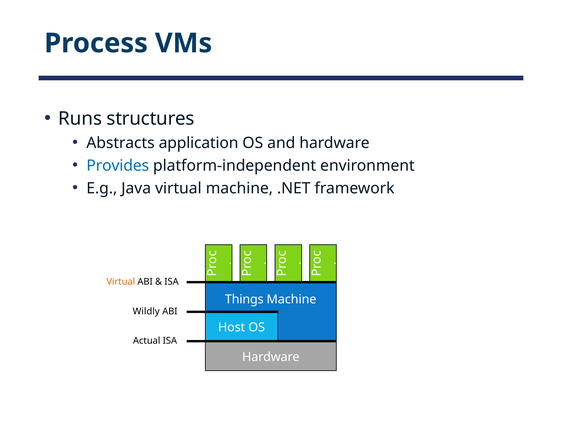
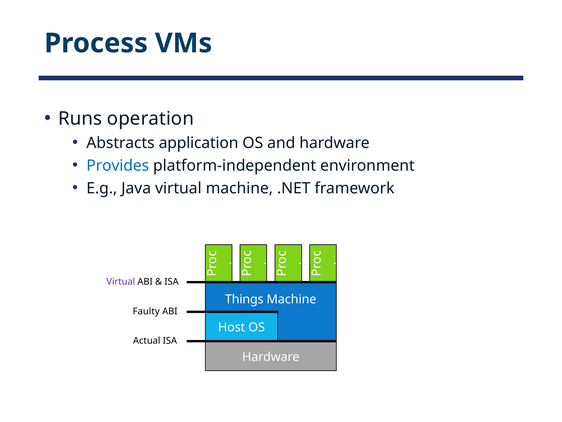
structures: structures -> operation
Virtual at (121, 281) colour: orange -> purple
Wildly: Wildly -> Faulty
